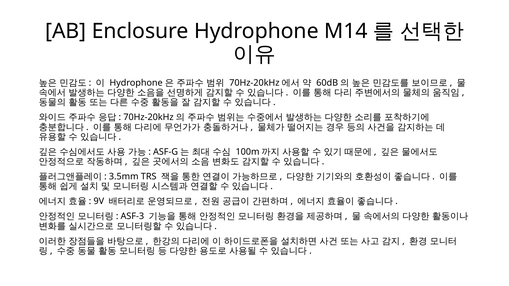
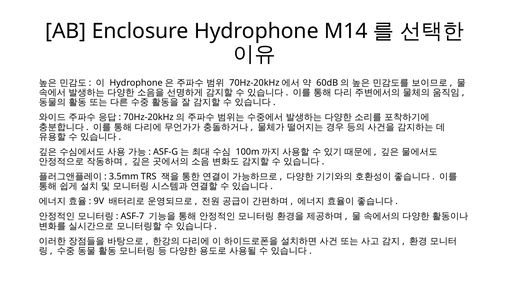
ASF-3: ASF-3 -> ASF-7
